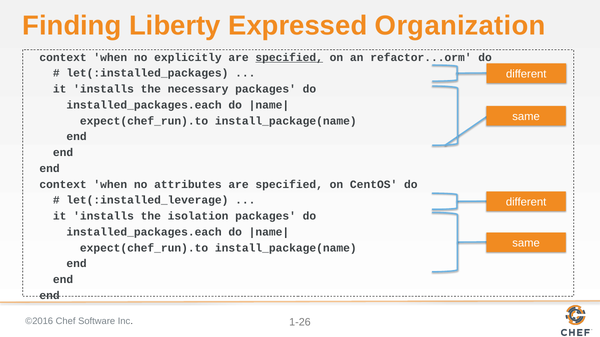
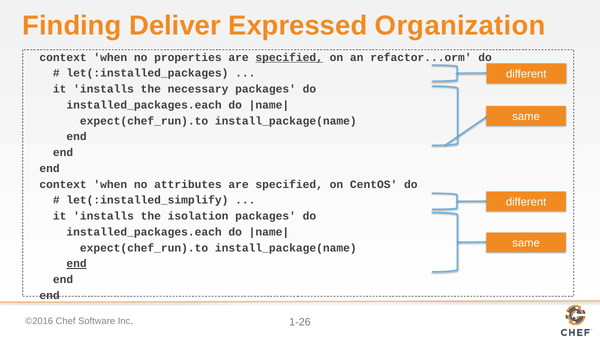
Liberty: Liberty -> Deliver
explicitly: explicitly -> properties
let(:installed_leverage: let(:installed_leverage -> let(:installed_simplify
end at (77, 264) underline: none -> present
